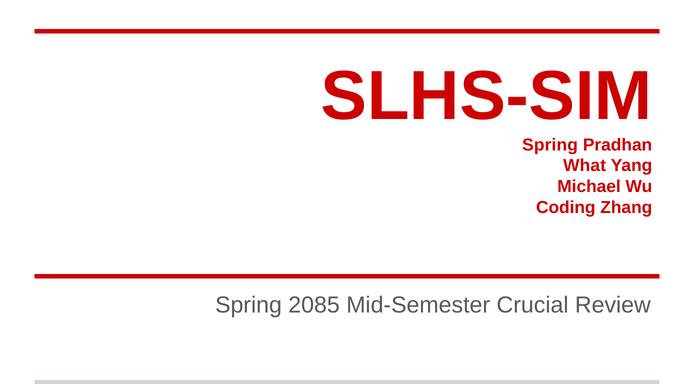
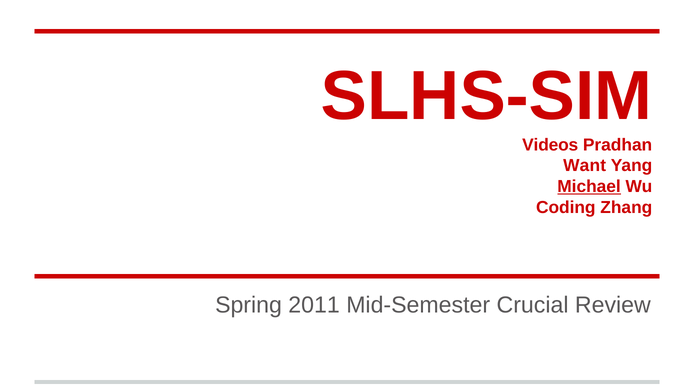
Spring at (550, 145): Spring -> Videos
What: What -> Want
Michael underline: none -> present
2085: 2085 -> 2011
